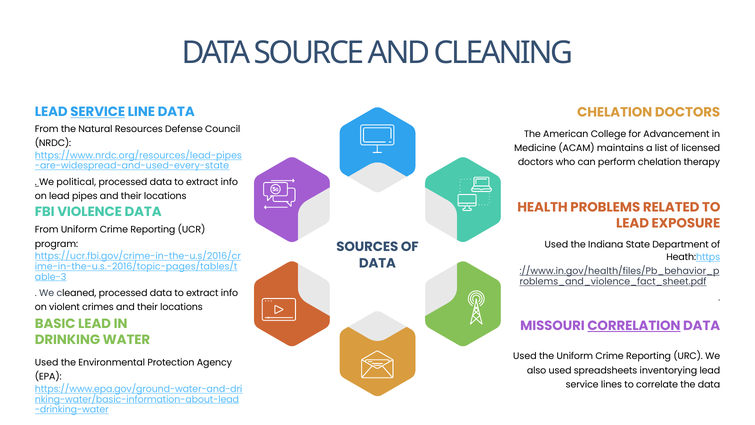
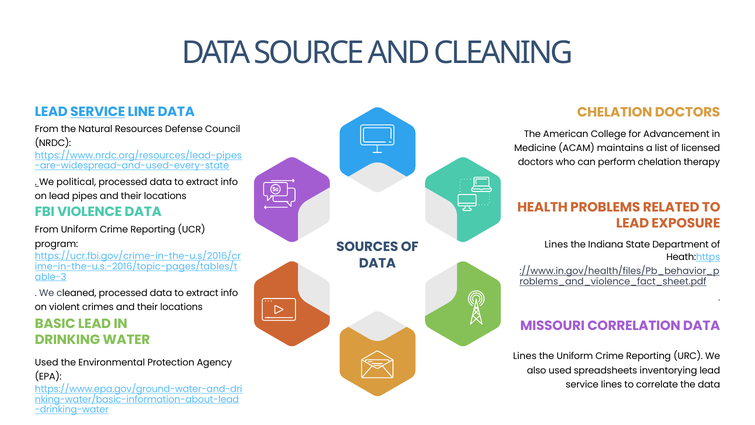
Used at (556, 245): Used -> Lines
CORRELATION underline: present -> none
Used at (525, 356): Used -> Lines
